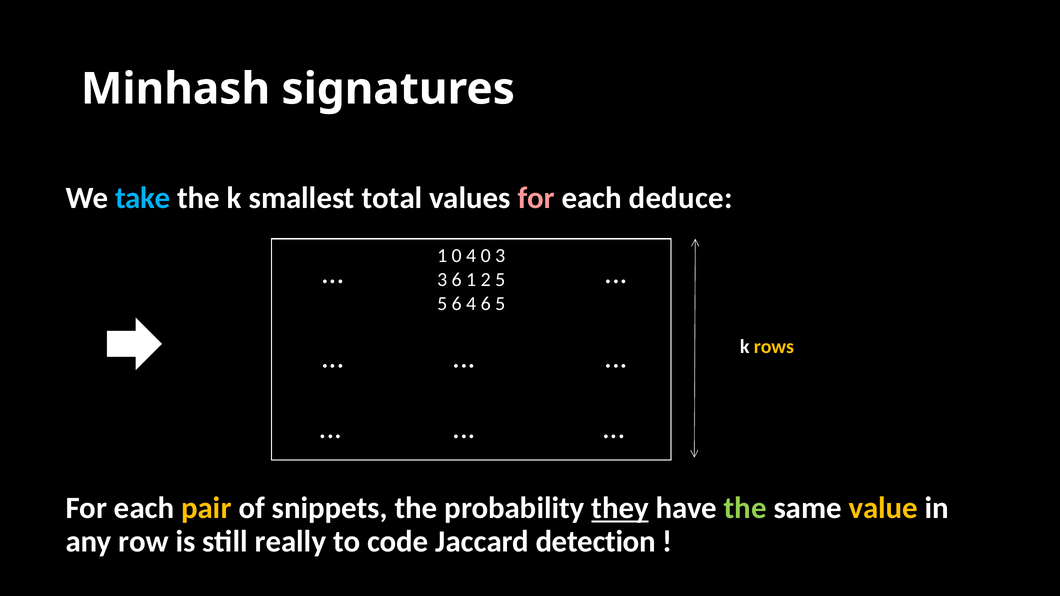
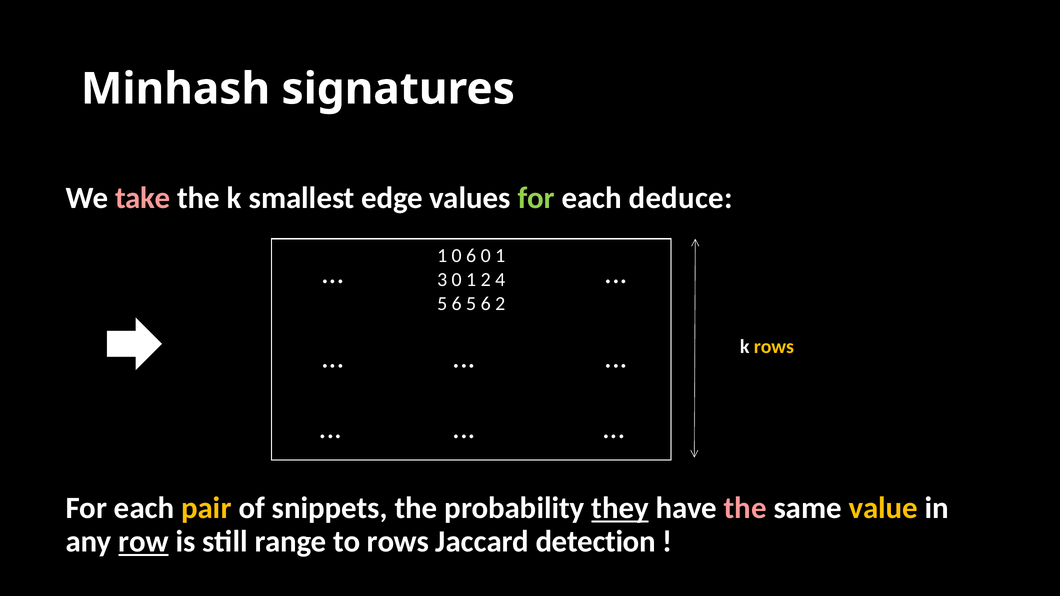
take colour: light blue -> pink
total: total -> edge
for at (536, 198) colour: pink -> light green
0 4: 4 -> 6
3 at (500, 256): 3 -> 1
3 6: 6 -> 0
2 5: 5 -> 4
6 4: 4 -> 5
6 5: 5 -> 2
the at (745, 508) colour: light green -> pink
row underline: none -> present
really: really -> range
to code: code -> rows
